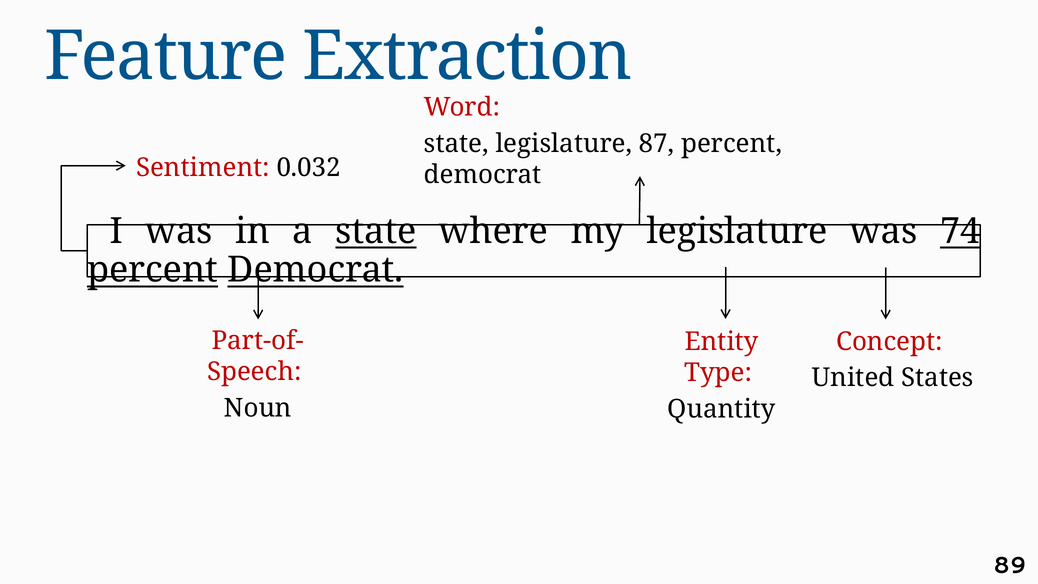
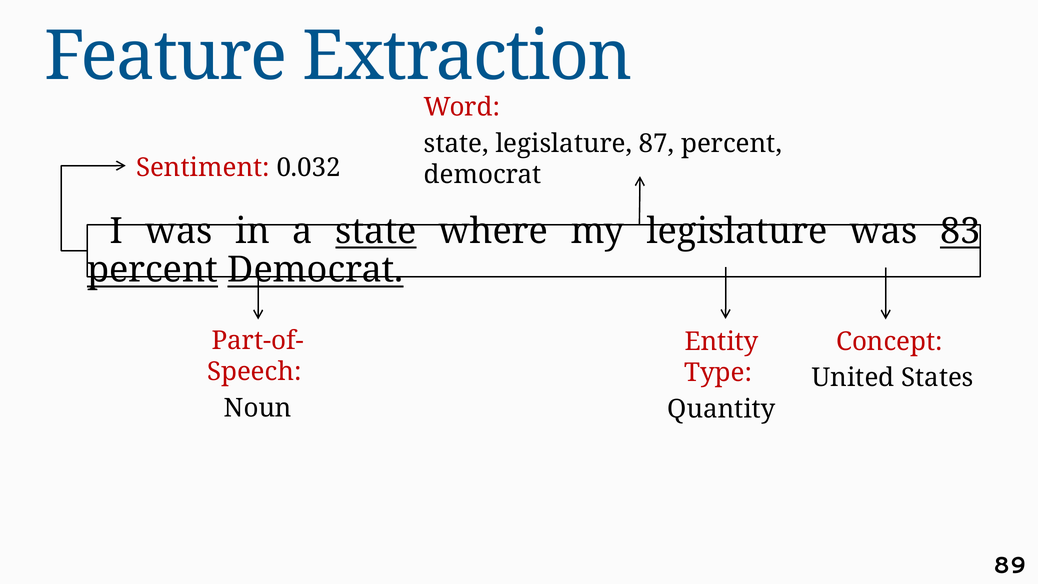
74: 74 -> 83
